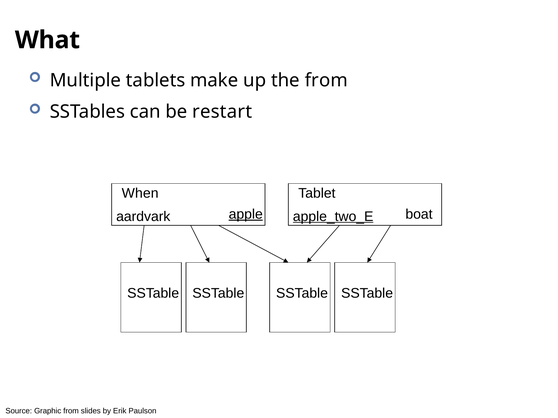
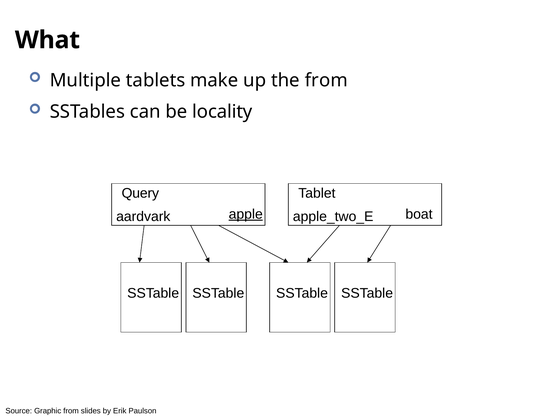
restart: restart -> locality
When: When -> Query
apple_two_E underline: present -> none
